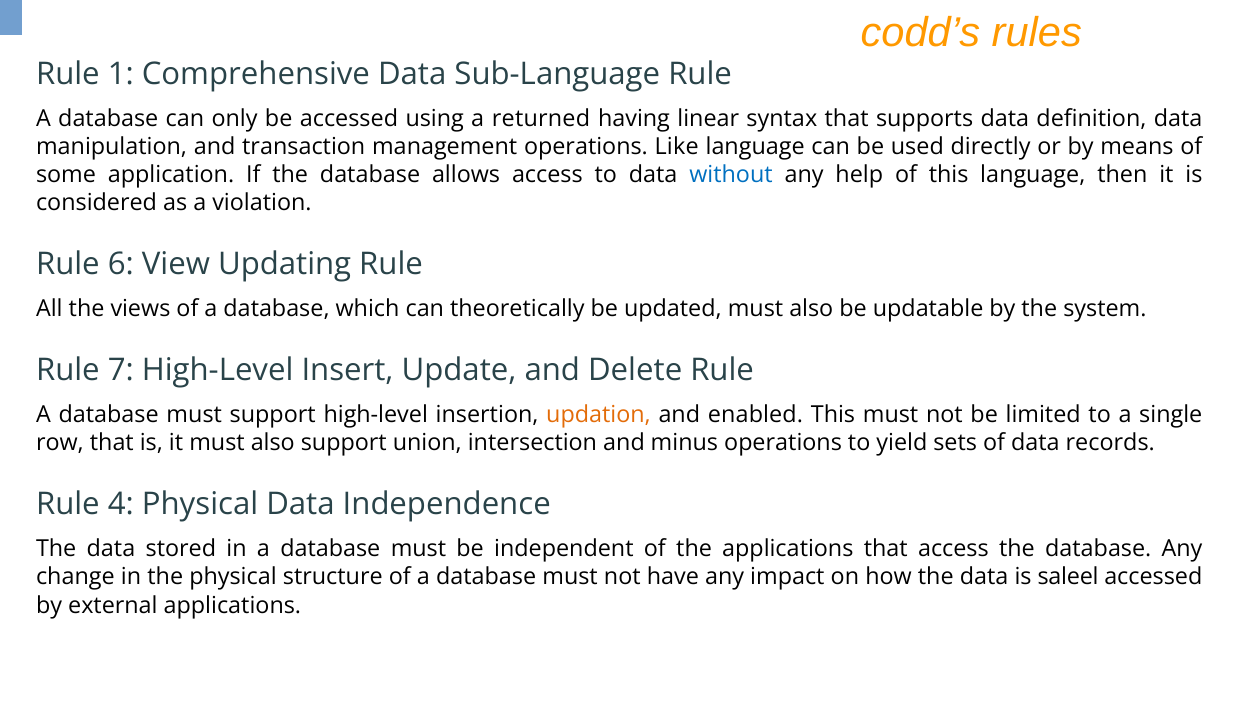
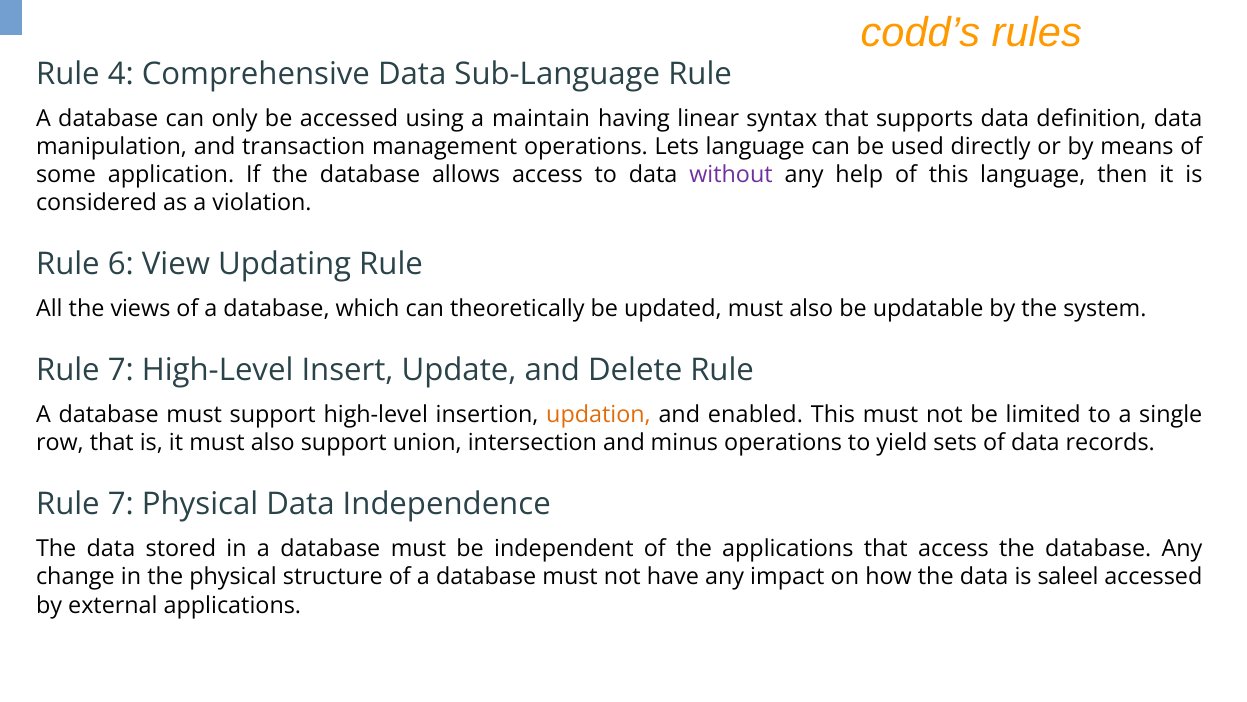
1: 1 -> 4
returned: returned -> maintain
Like: Like -> Lets
without colour: blue -> purple
4 at (121, 504): 4 -> 7
